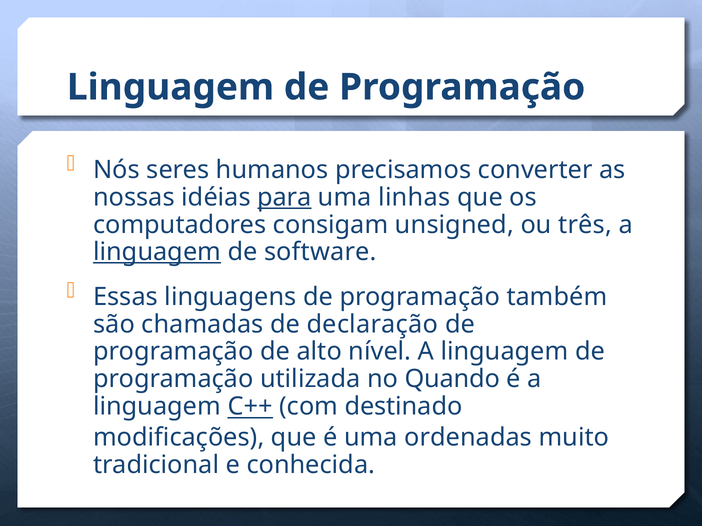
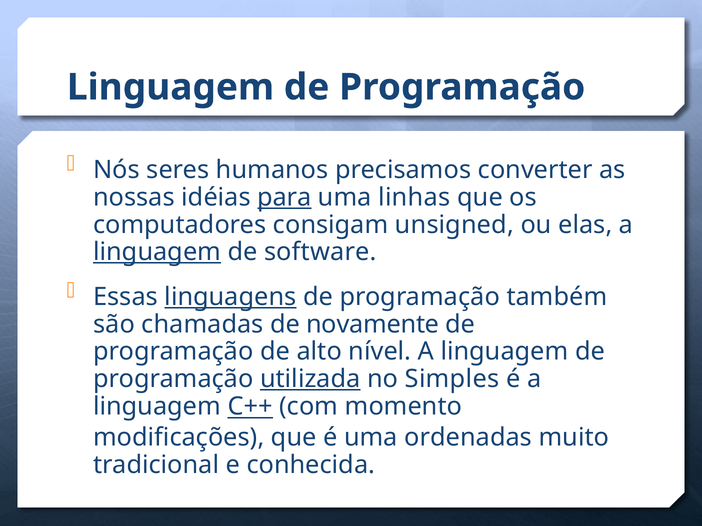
três: três -> elas
linguagens underline: none -> present
declaração: declaração -> novamente
utilizada underline: none -> present
Quando: Quando -> Simples
destinado: destinado -> momento
